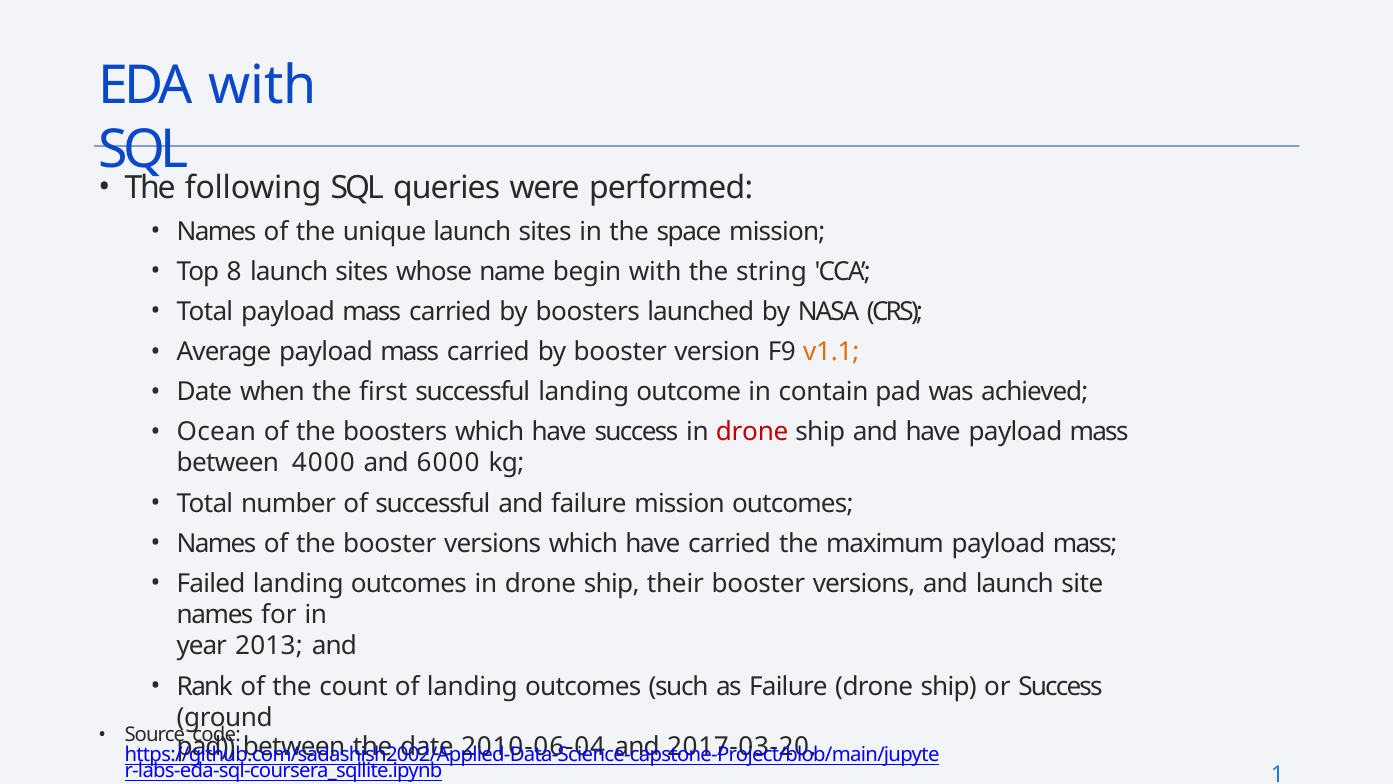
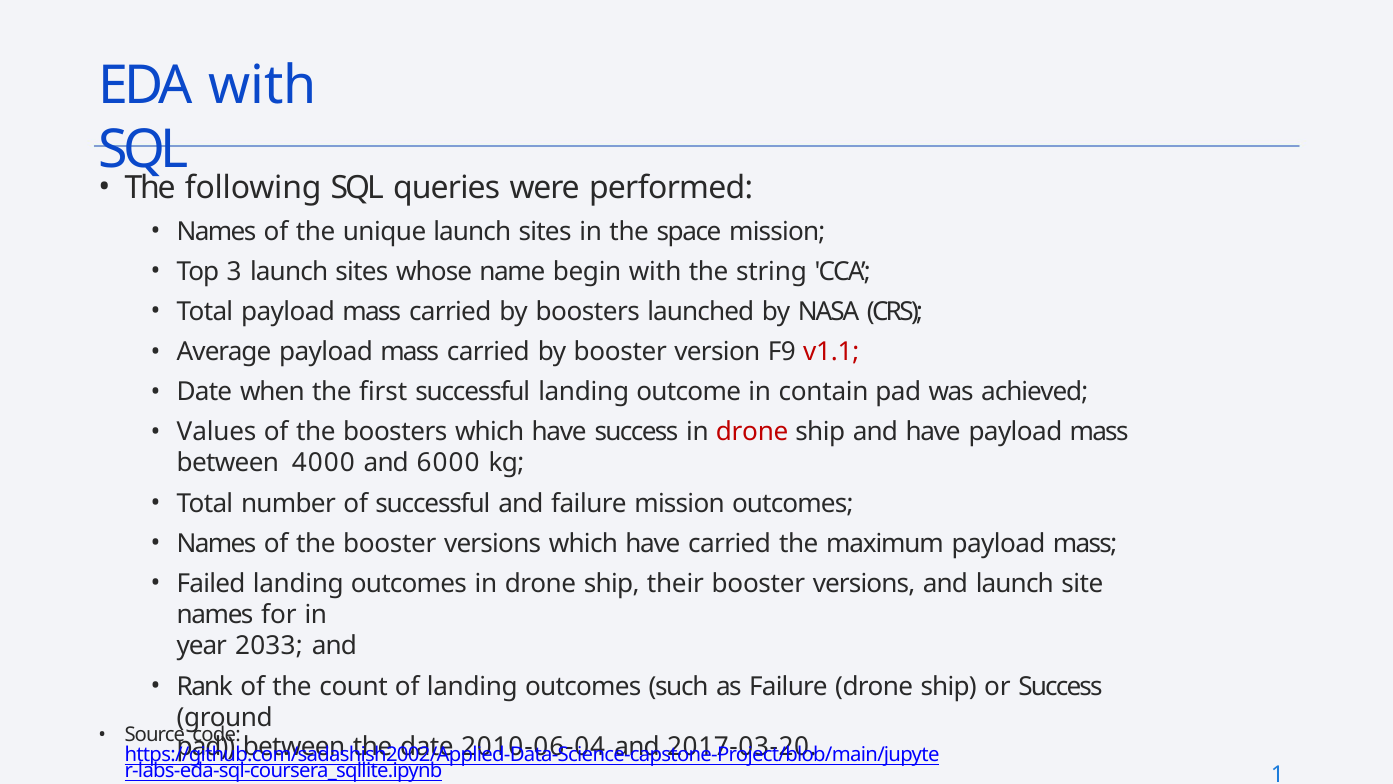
Top 8: 8 -> 3
v1.1 colour: orange -> red
Ocean: Ocean -> Values
2013: 2013 -> 2033
